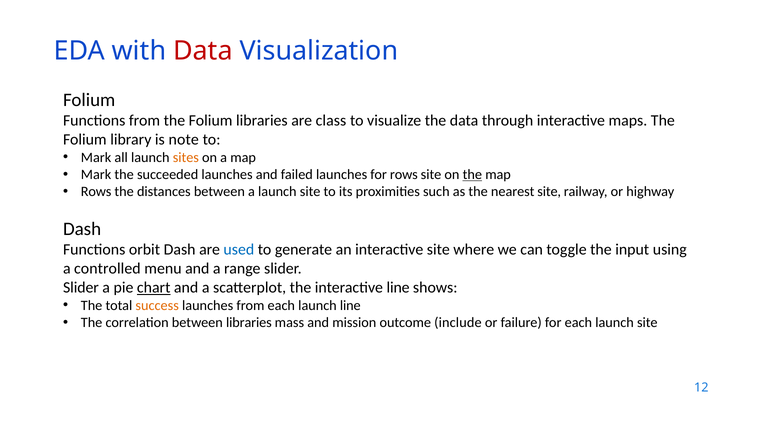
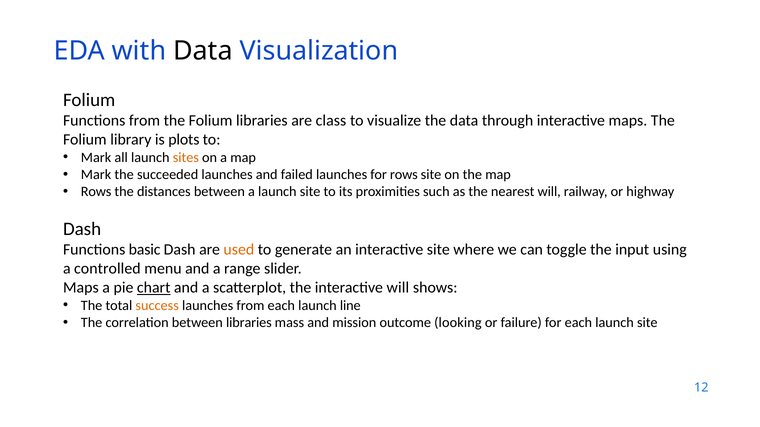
Data at (203, 51) colour: red -> black
note: note -> plots
the at (472, 175) underline: present -> none
nearest site: site -> will
orbit: orbit -> basic
used colour: blue -> orange
Slider at (81, 288): Slider -> Maps
interactive line: line -> will
include: include -> looking
